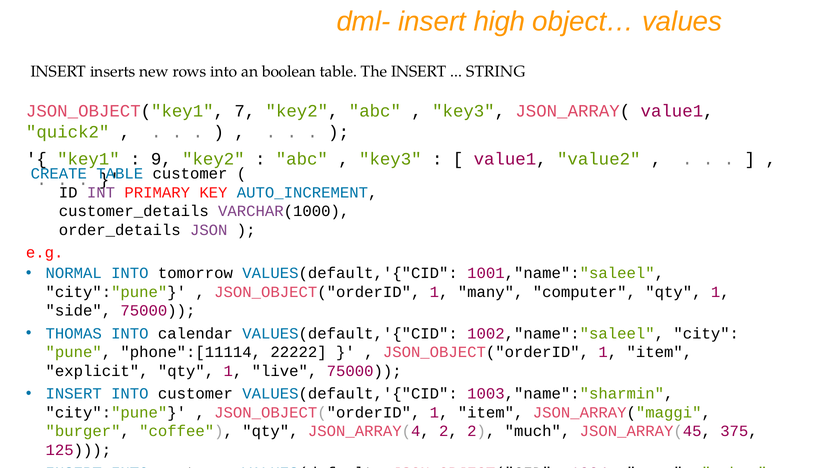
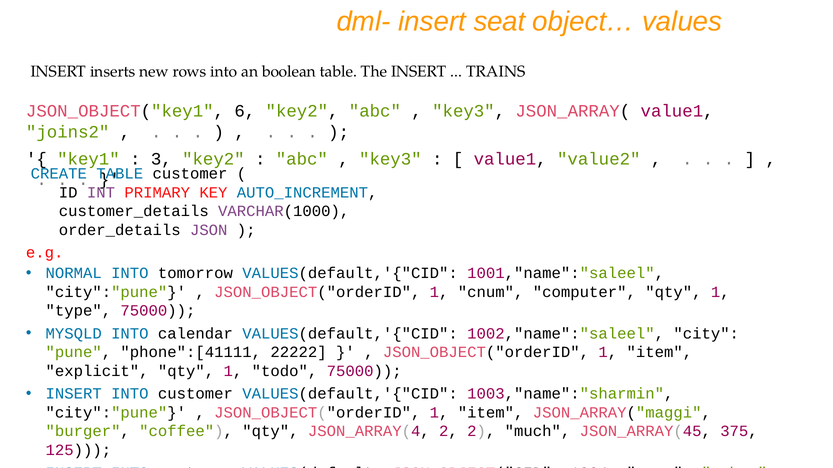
high: high -> seat
STRING: STRING -> TRAINS
7: 7 -> 6
quick2: quick2 -> joins2
9: 9 -> 3
many: many -> cnum
side: side -> type
THOMAS: THOMAS -> MYSQLD
phone":[11114: phone":[11114 -> phone":[41111
live: live -> todo
